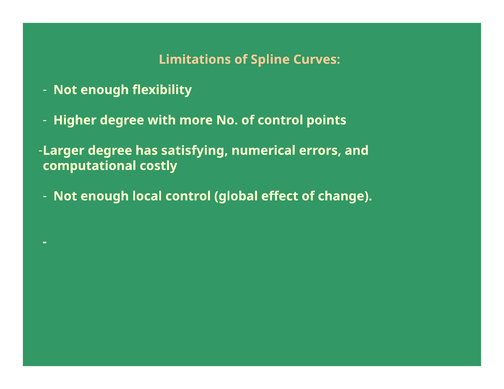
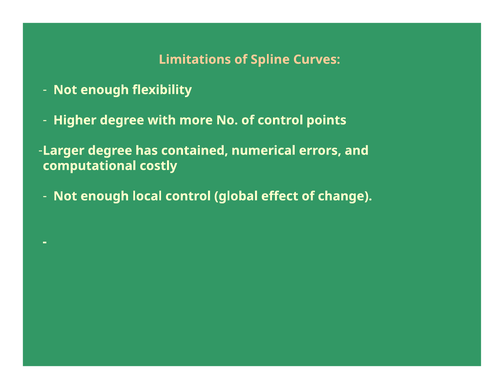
satisfying: satisfying -> contained
